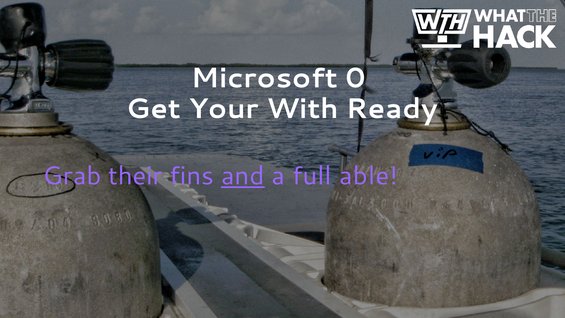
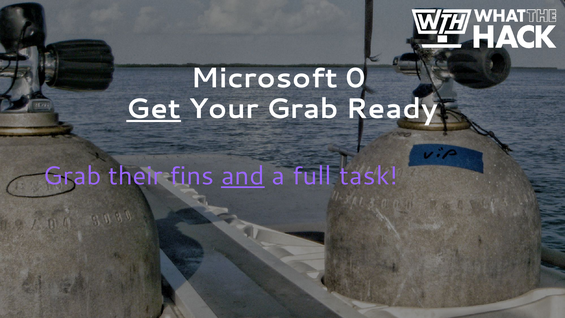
Get underline: none -> present
Your With: With -> Grab
able: able -> task
